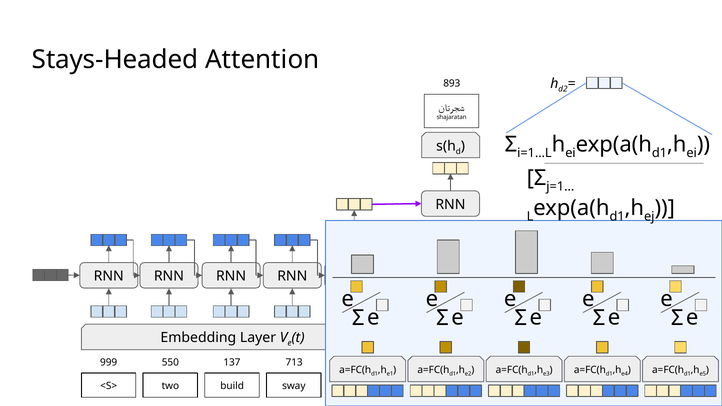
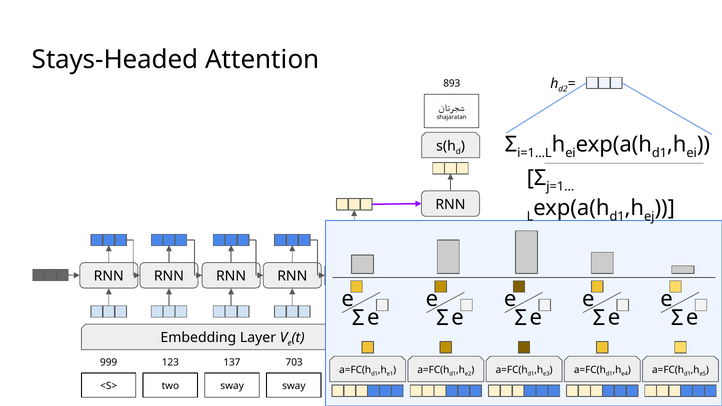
550: 550 -> 123
713: 713 -> 703
two build: build -> sway
